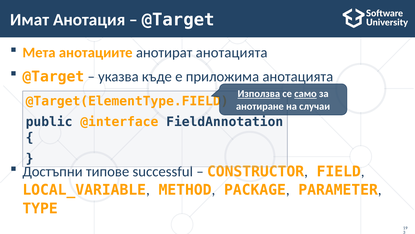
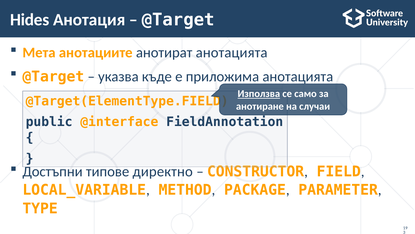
Имат: Имат -> Hides
само underline: present -> none
successful: successful -> директно
